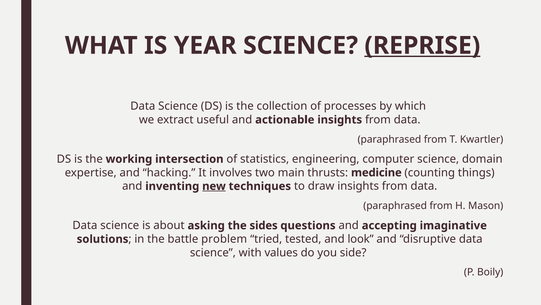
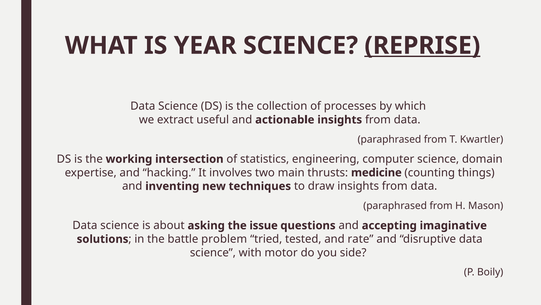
new underline: present -> none
sides: sides -> issue
look: look -> rate
values: values -> motor
